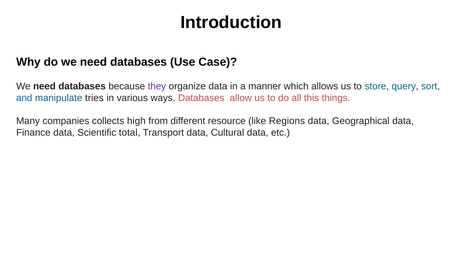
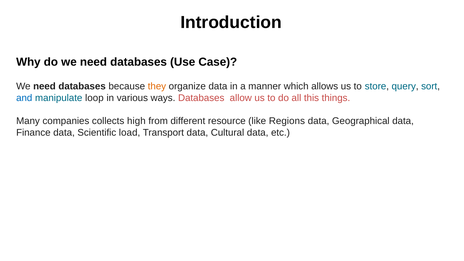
they colour: purple -> orange
tries: tries -> loop
total: total -> load
